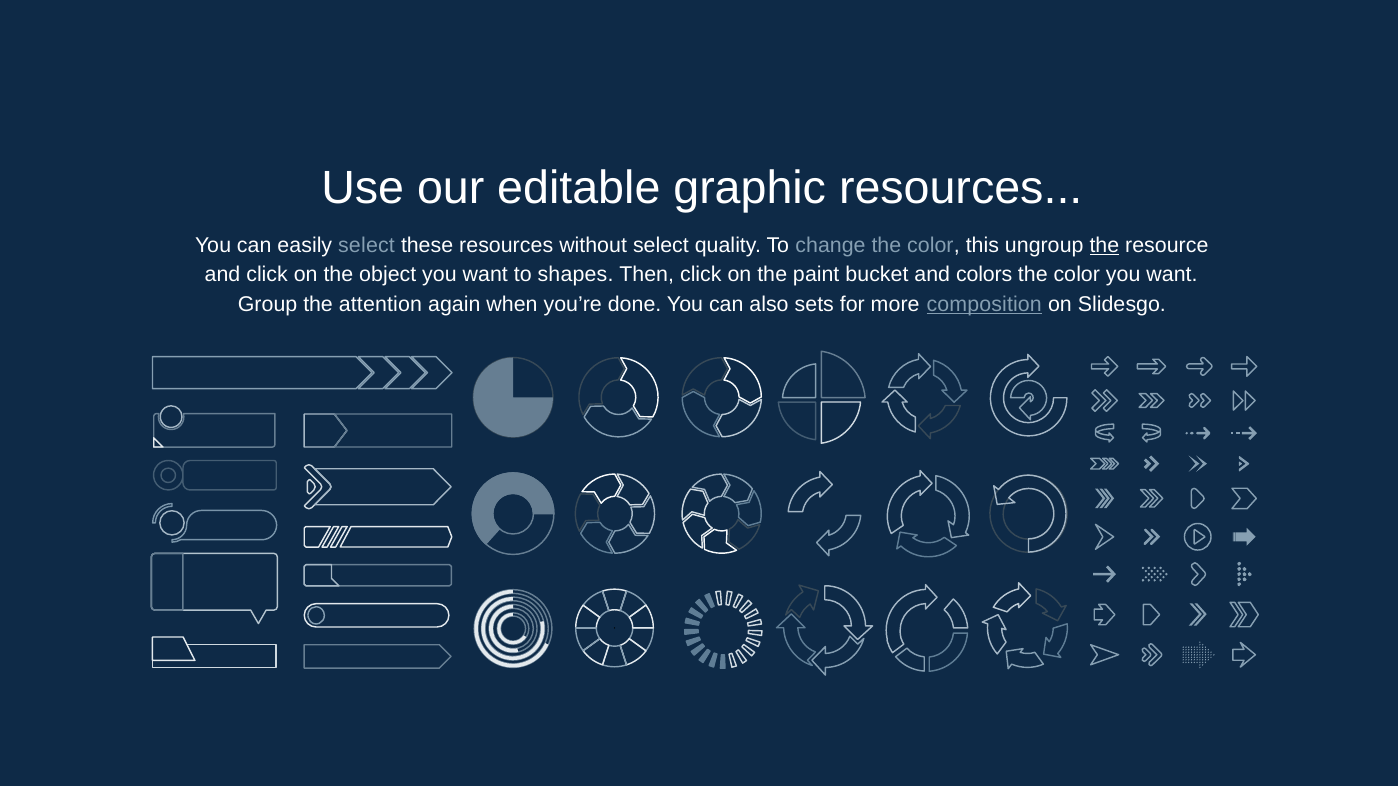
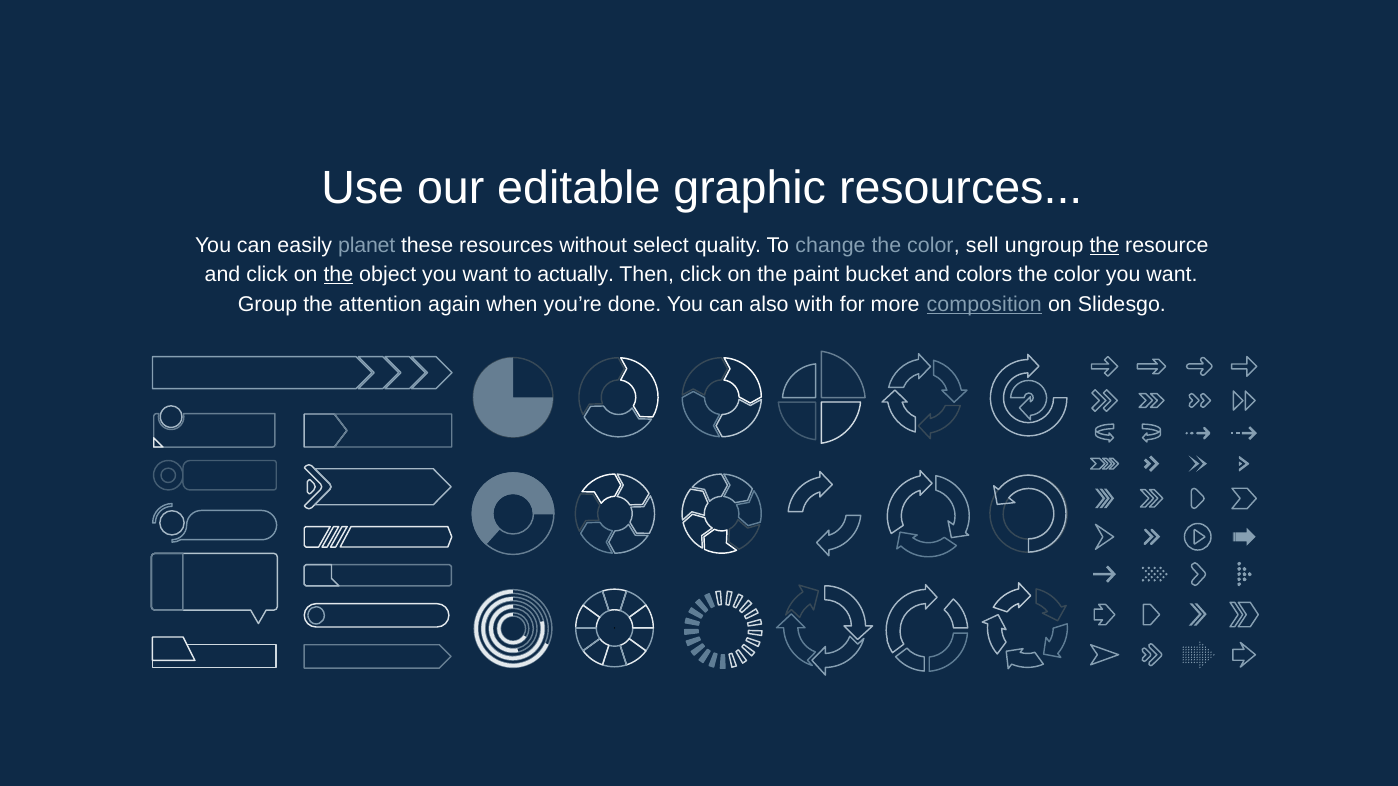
easily select: select -> planet
this: this -> sell
the at (338, 275) underline: none -> present
shapes: shapes -> actually
sets: sets -> with
